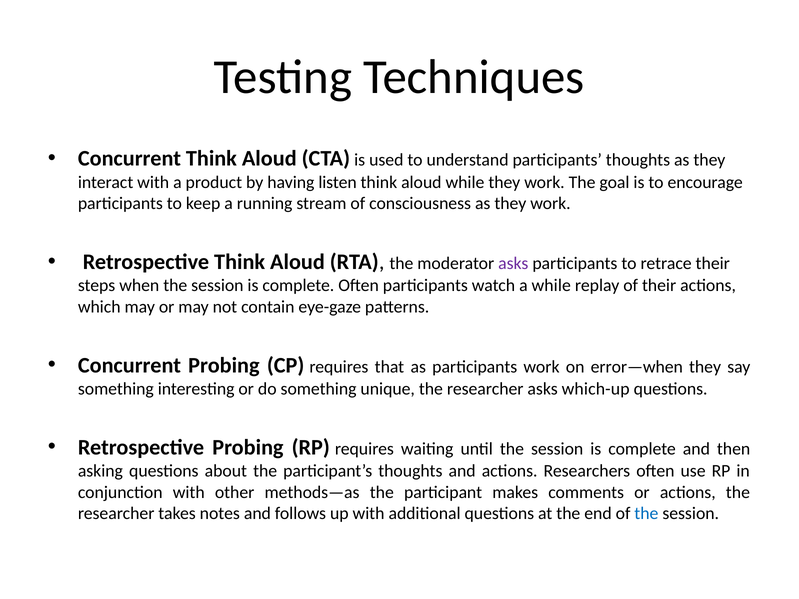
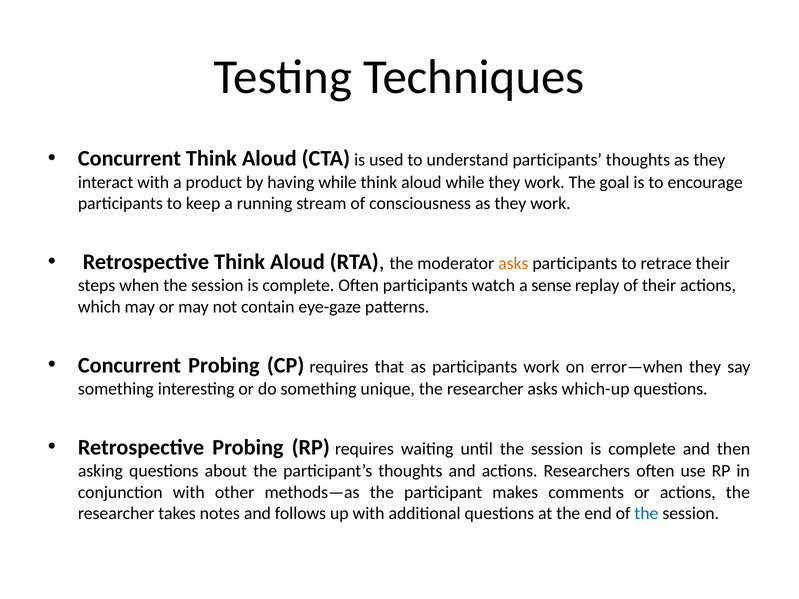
having listen: listen -> while
asks at (513, 264) colour: purple -> orange
a while: while -> sense
